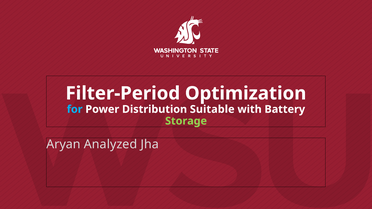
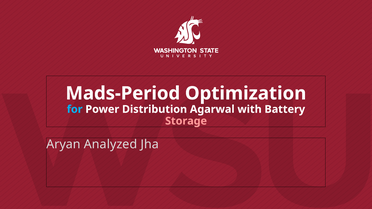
Filter-Period: Filter-Period -> Mads-Period
Suitable: Suitable -> Agarwal
Storage colour: light green -> pink
